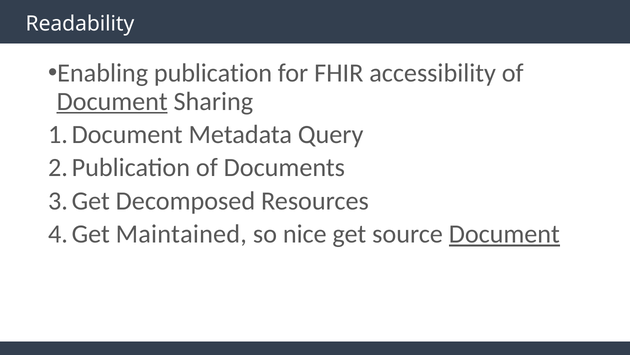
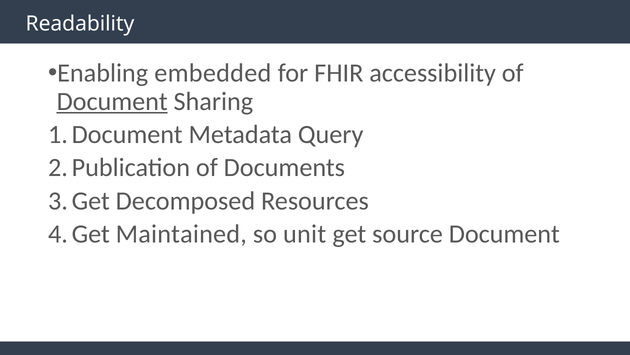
publication: publication -> embedded
nice: nice -> unit
Document at (504, 234) underline: present -> none
